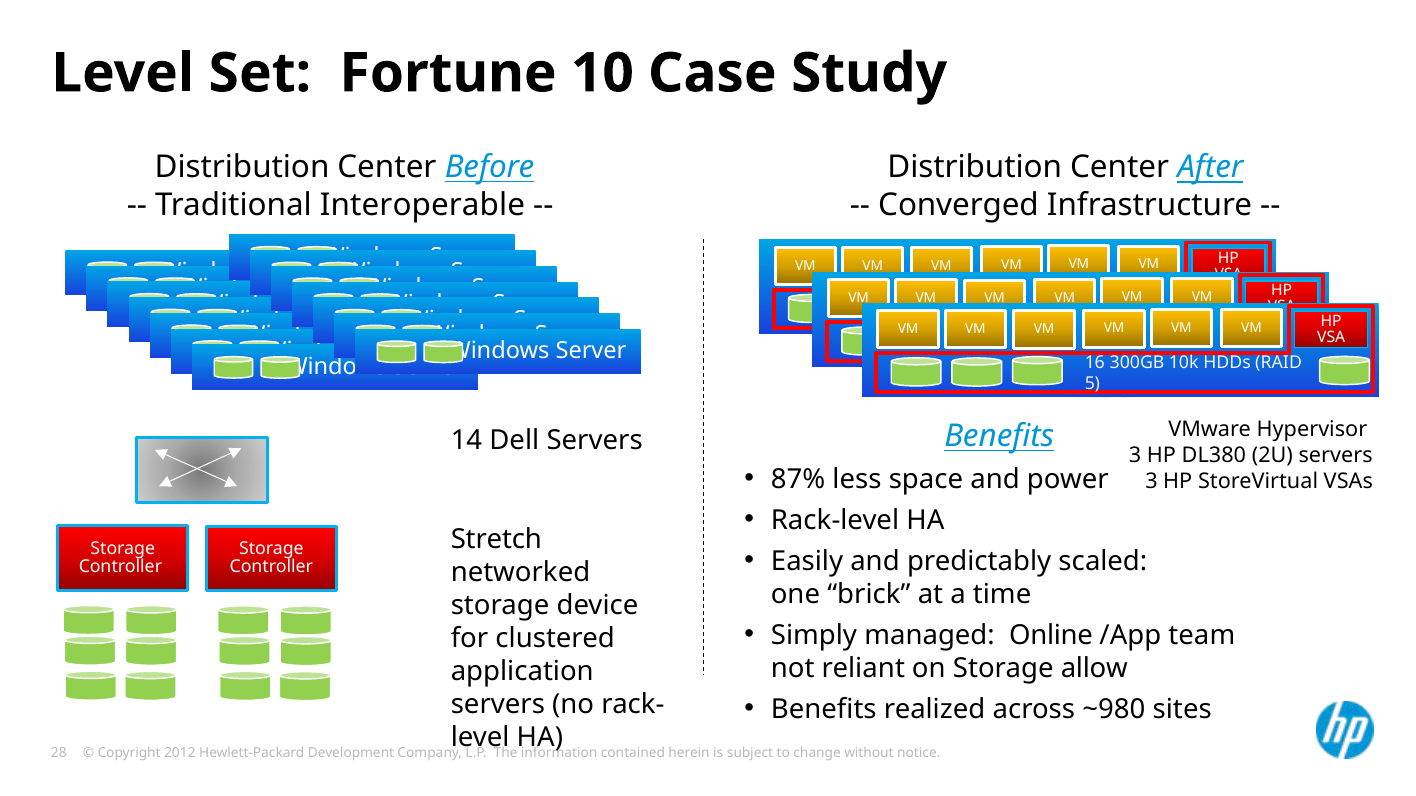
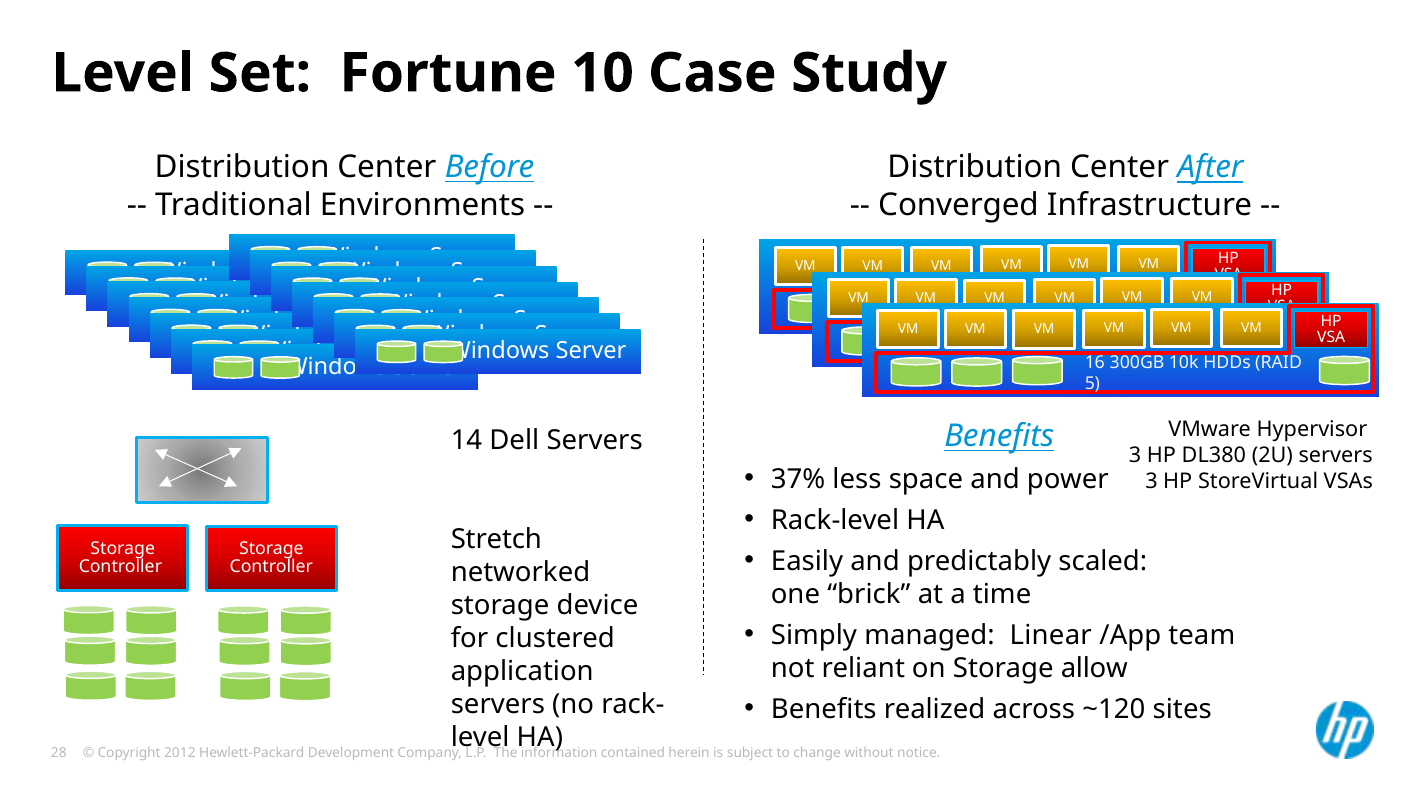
Interoperable: Interoperable -> Environments
87%: 87% -> 37%
Online: Online -> Linear
~980: ~980 -> ~120
